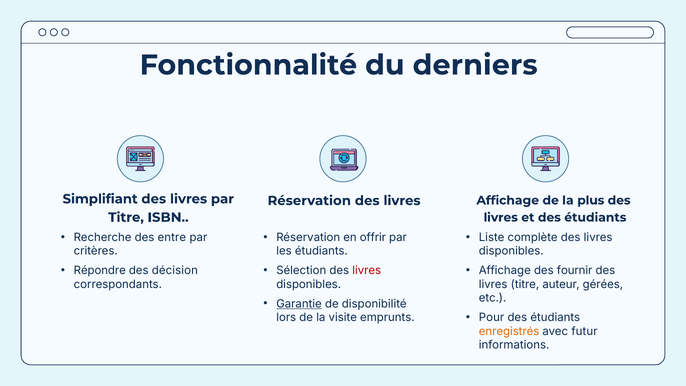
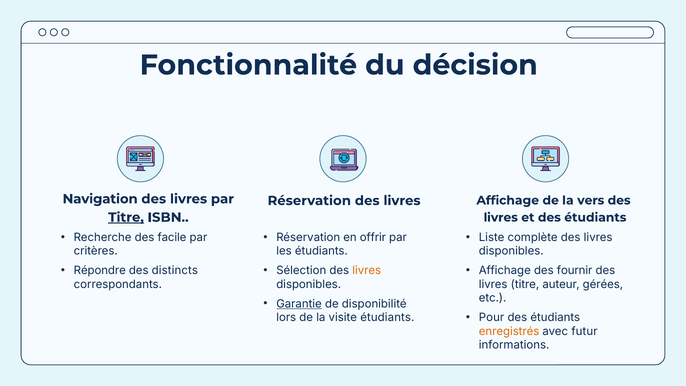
derniers: derniers -> décision
Simplifiant: Simplifiant -> Navigation
plus: plus -> vers
Titre at (126, 217) underline: none -> present
entre: entre -> facile
décision: décision -> distincts
livres at (367, 271) colour: red -> orange
visite emprunts: emprunts -> étudiants
